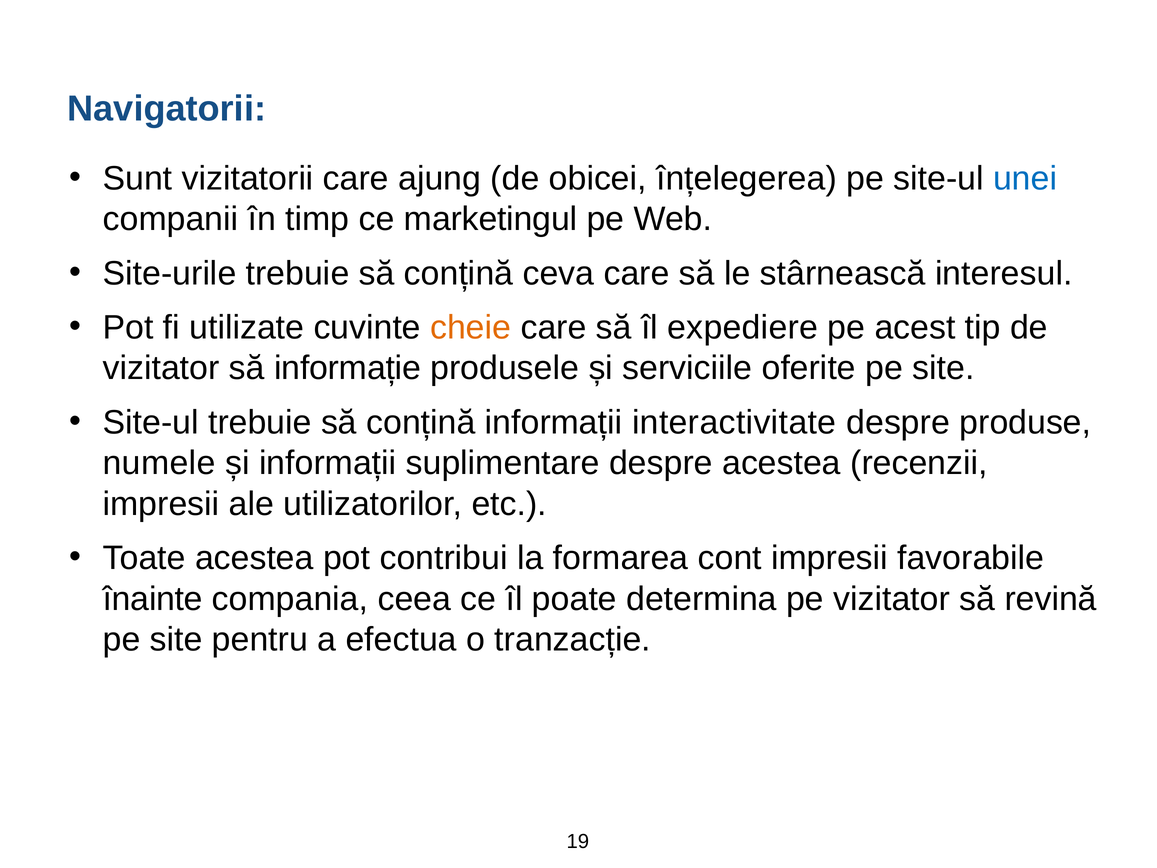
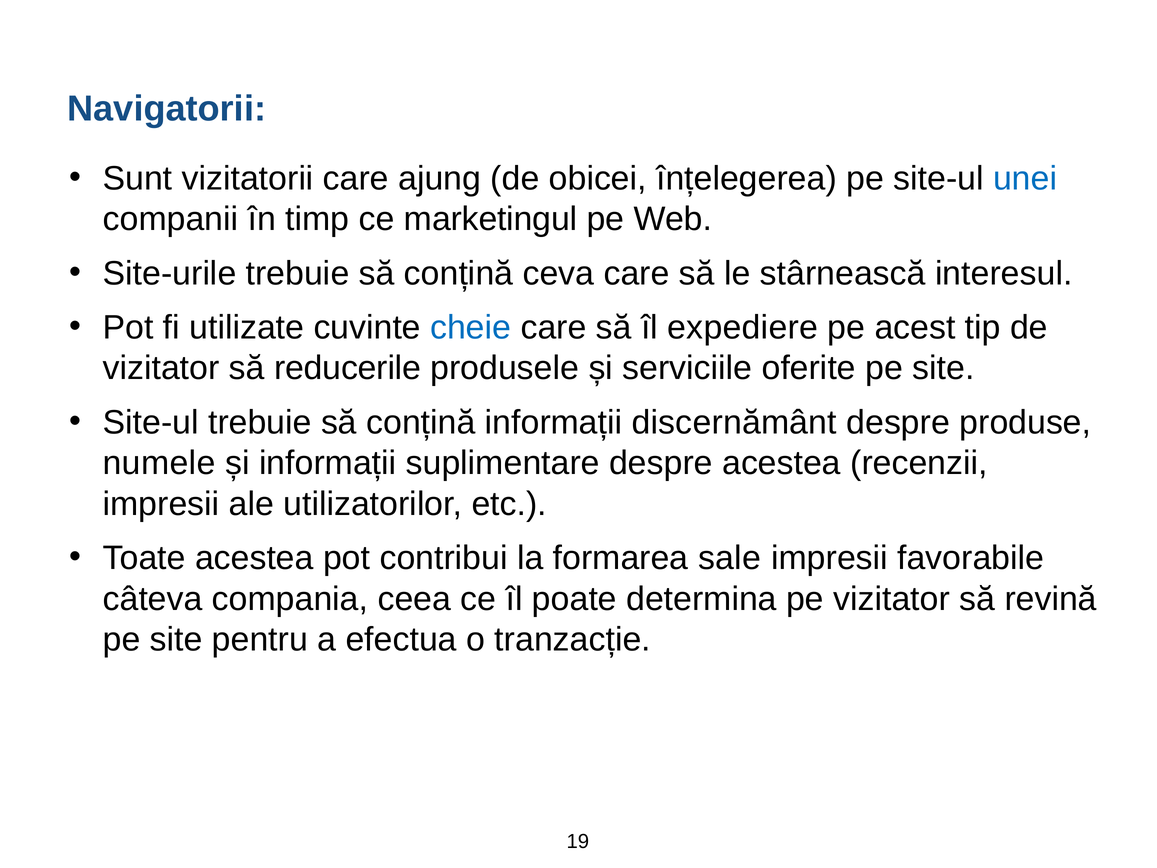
cheie colour: orange -> blue
informație: informație -> reducerile
interactivitate: interactivitate -> discernământ
cont: cont -> sale
înainte: înainte -> câteva
